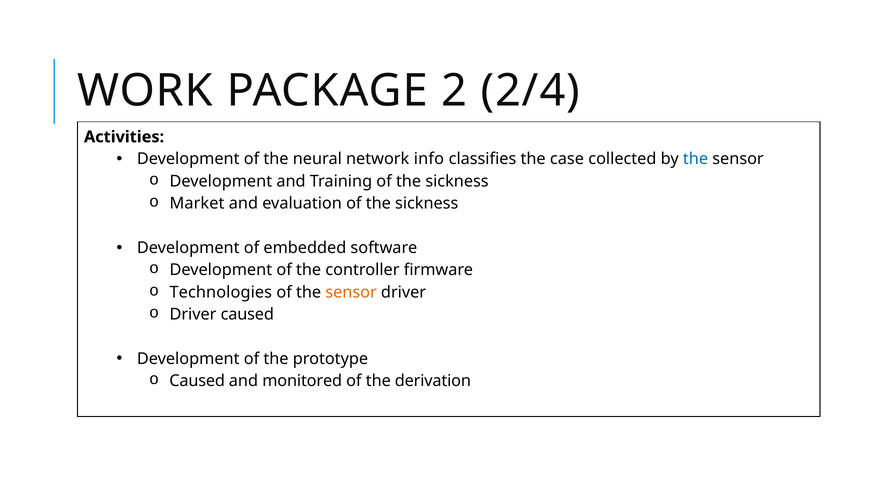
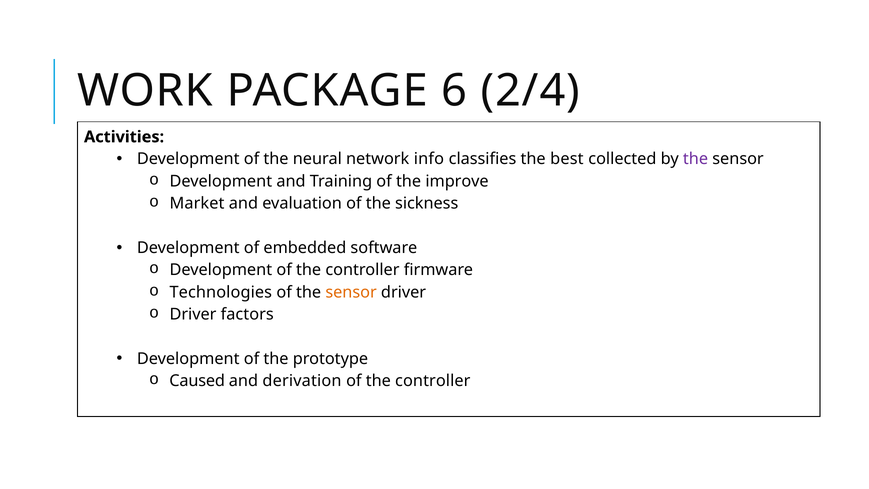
2: 2 -> 6
case: case -> best
the at (696, 159) colour: blue -> purple
Training of the sickness: sickness -> improve
Driver caused: caused -> factors
monitored: monitored -> derivation
derivation at (433, 381): derivation -> controller
